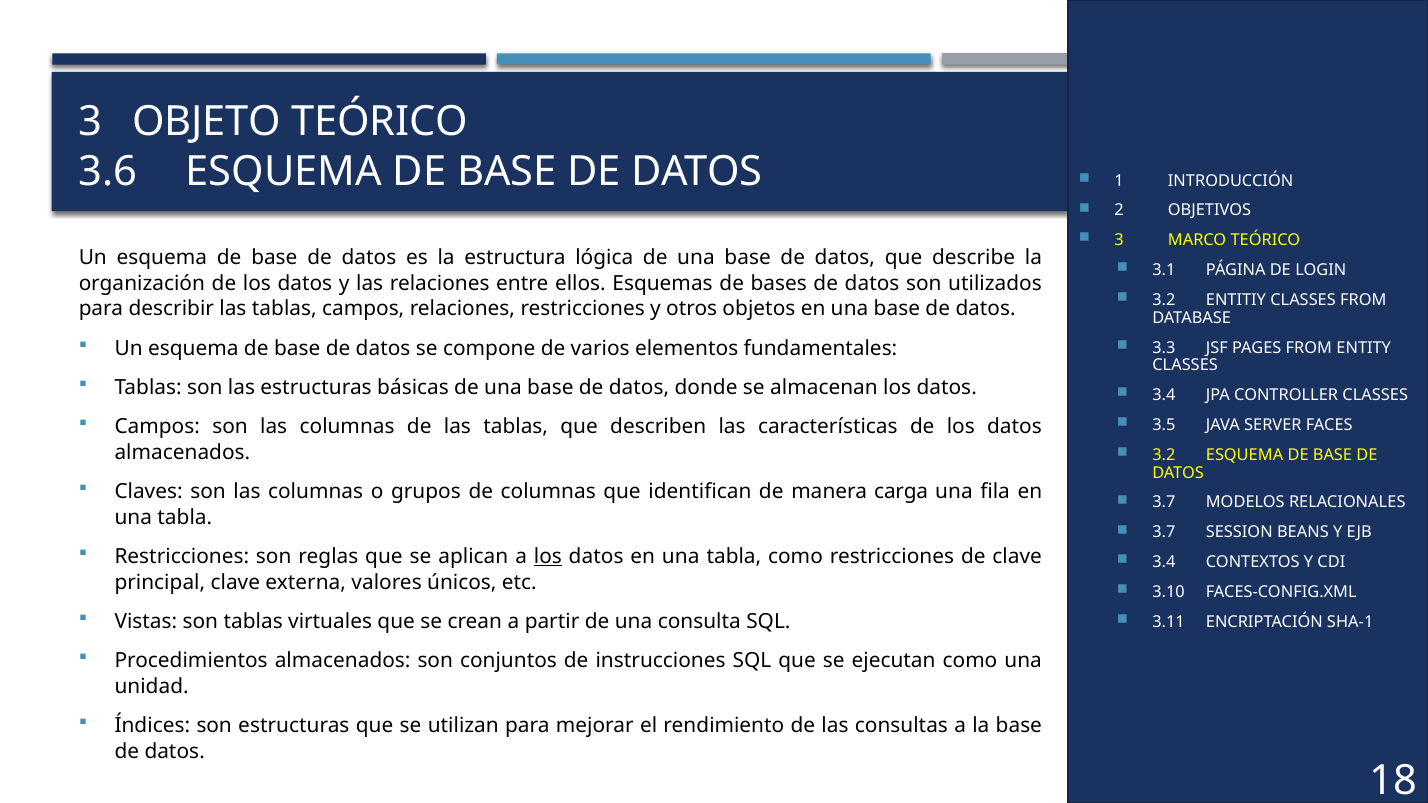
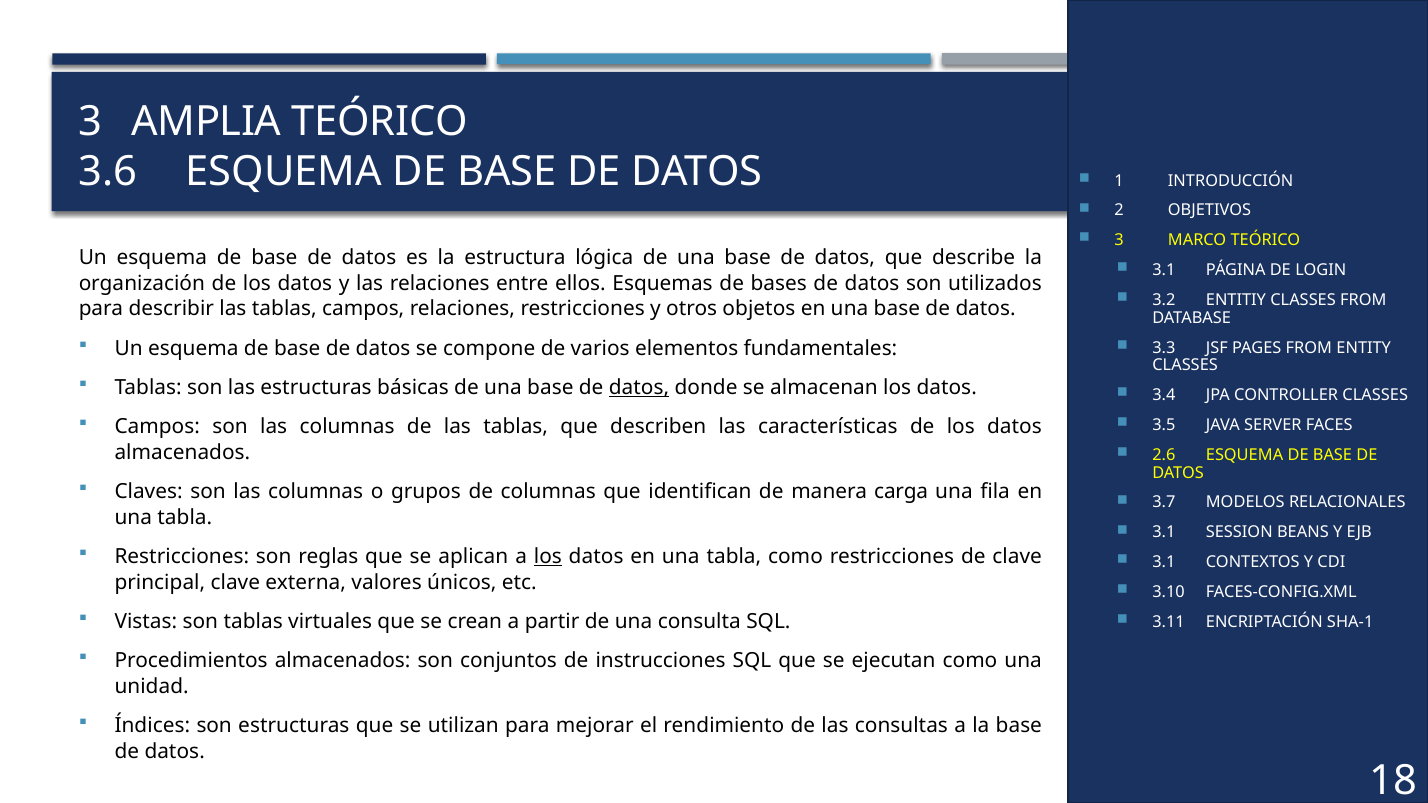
OBJETO: OBJETO -> AMPLIA
datos at (639, 388) underline: none -> present
3.2 at (1164, 455): 3.2 -> 2.6
3.7 at (1164, 533): 3.7 -> 3.1
3.4 at (1164, 563): 3.4 -> 3.1
